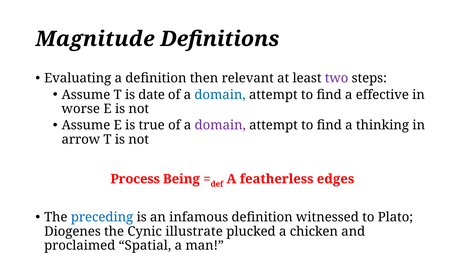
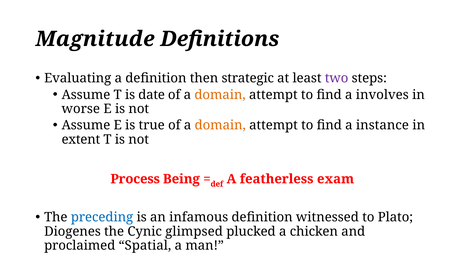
relevant: relevant -> strategic
domain at (220, 95) colour: blue -> orange
effective: effective -> involves
domain at (220, 126) colour: purple -> orange
thinking: thinking -> instance
arrow: arrow -> extent
edges: edges -> exam
illustrate: illustrate -> glimpsed
